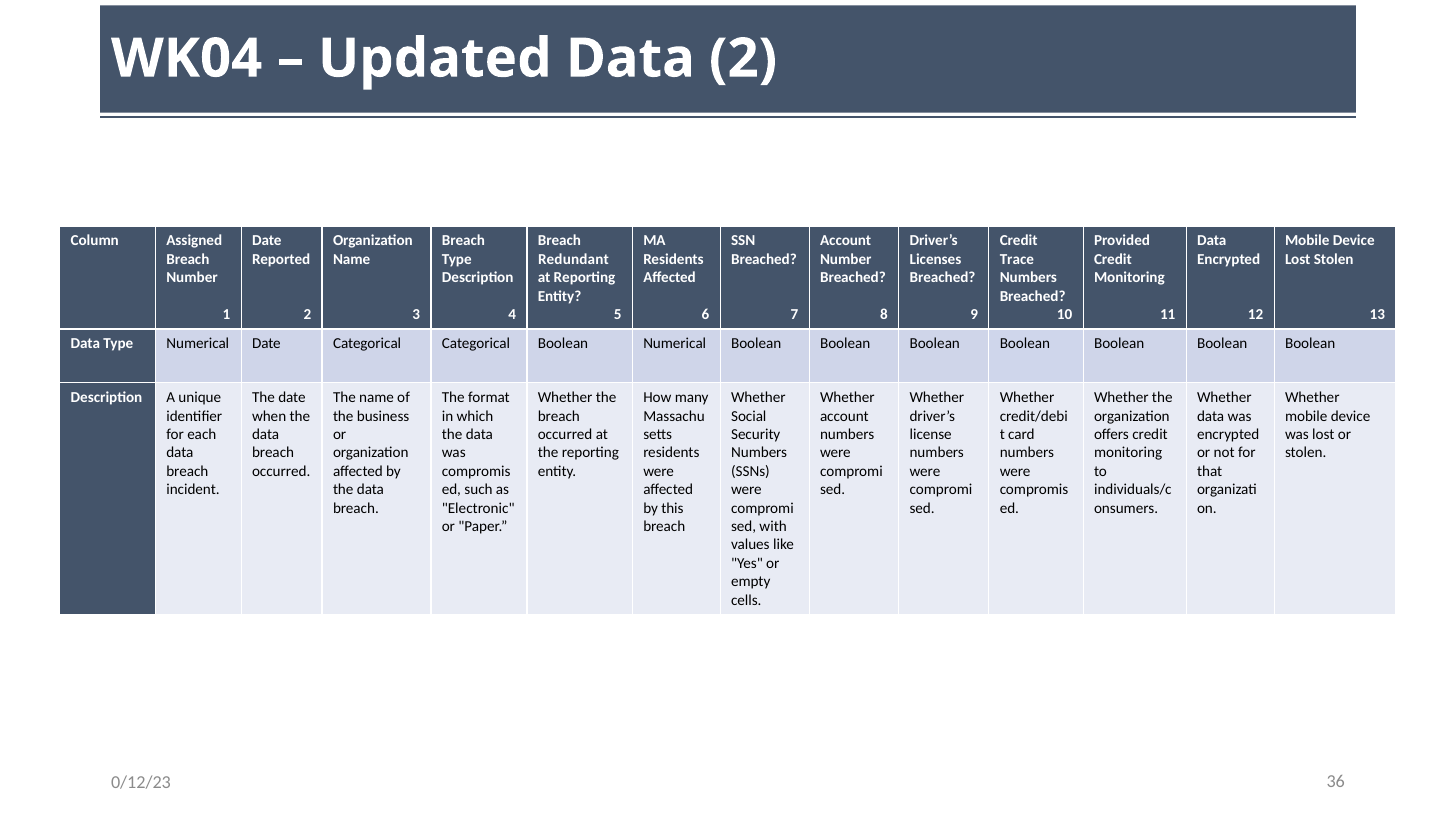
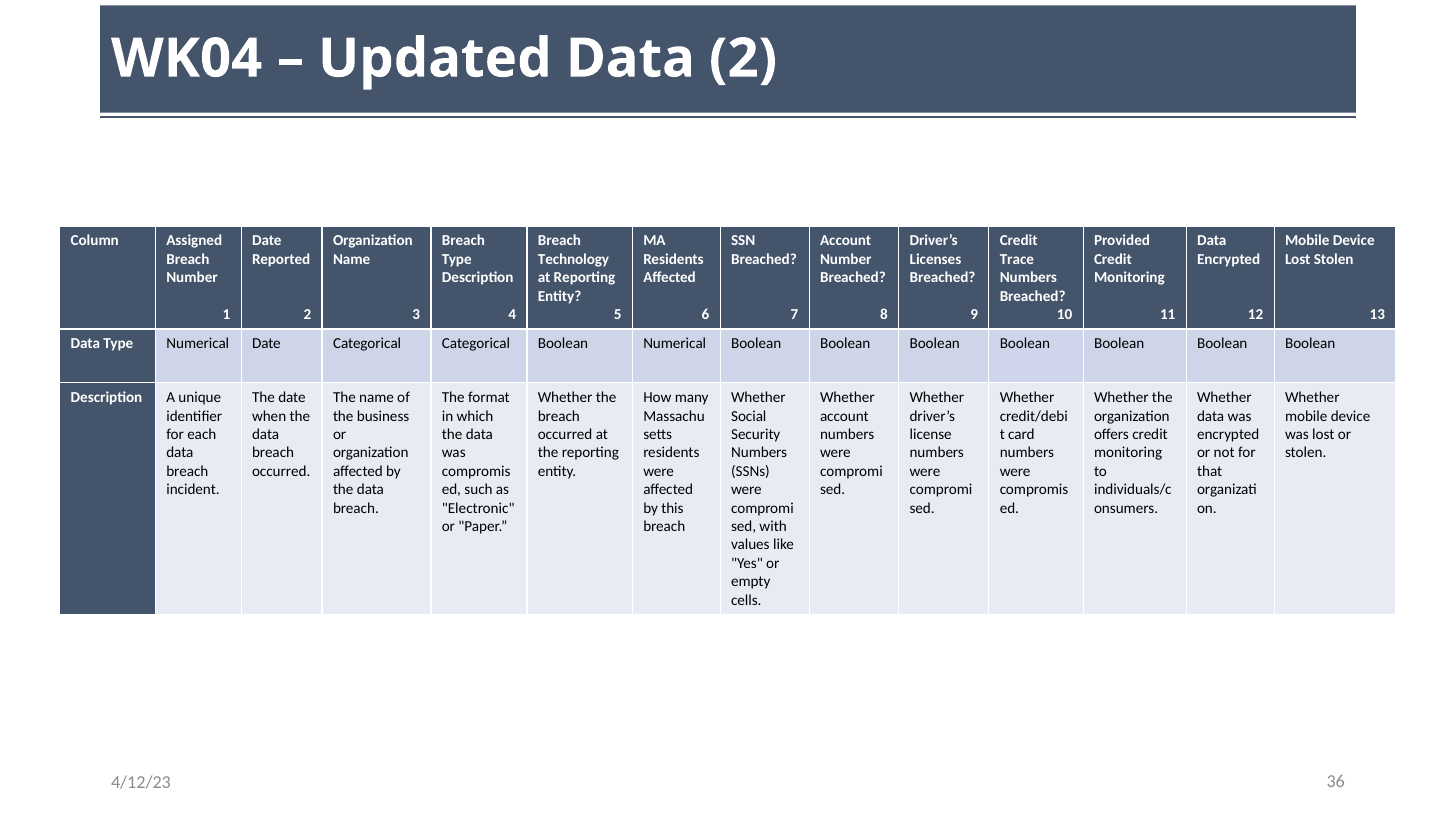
Redundant: Redundant -> Technology
0/12/23: 0/12/23 -> 4/12/23
